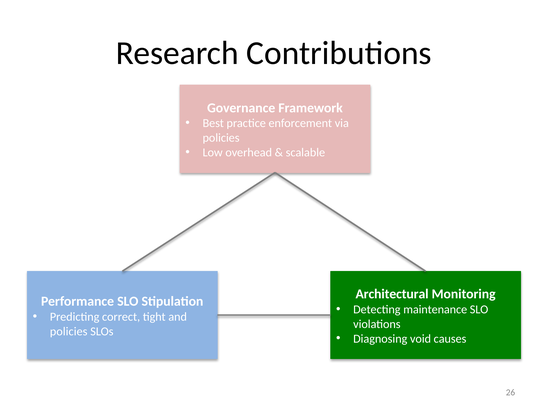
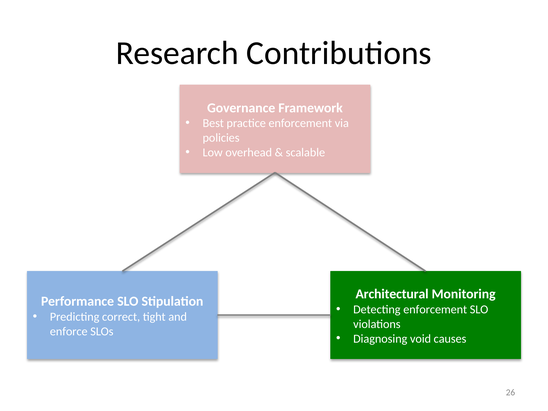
Detecting maintenance: maintenance -> enforcement
policies at (69, 331): policies -> enforce
